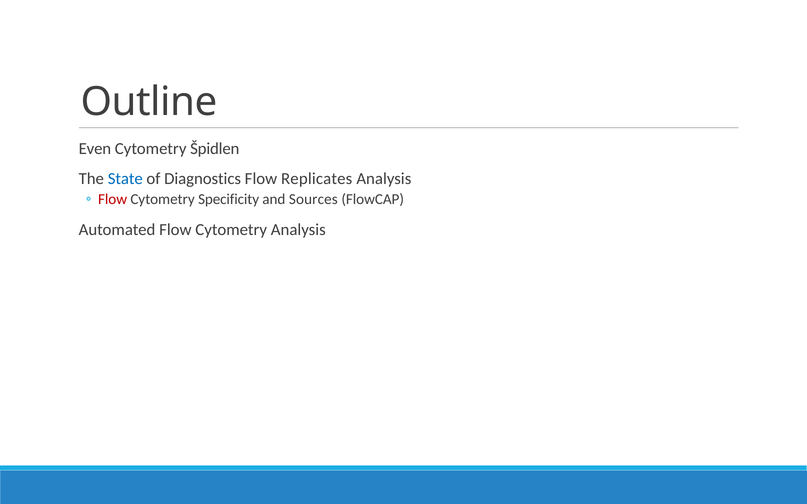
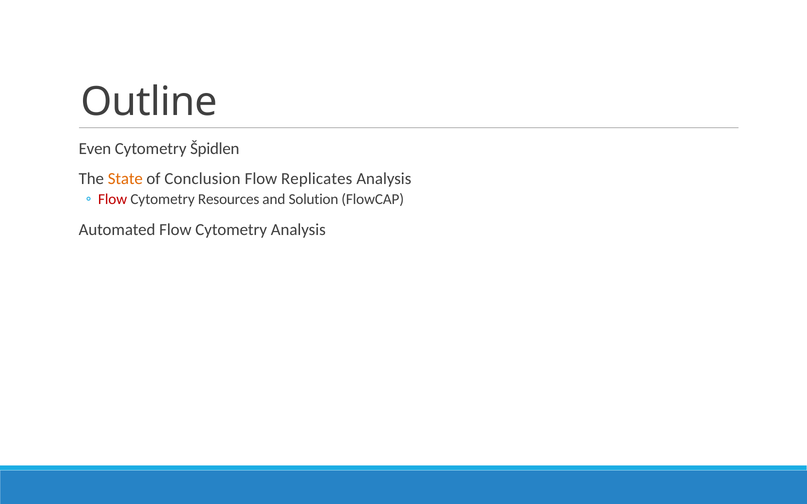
State colour: blue -> orange
Diagnostics: Diagnostics -> Conclusion
Specificity: Specificity -> Resources
Sources: Sources -> Solution
